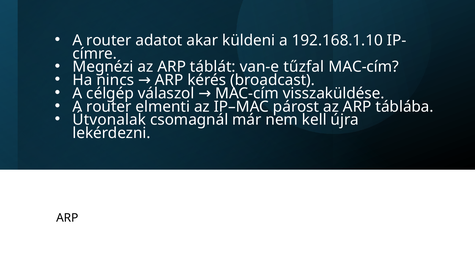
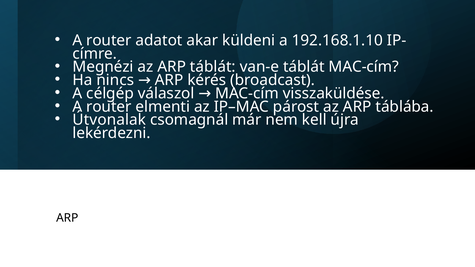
van-e tűzfal: tűzfal -> táblát
